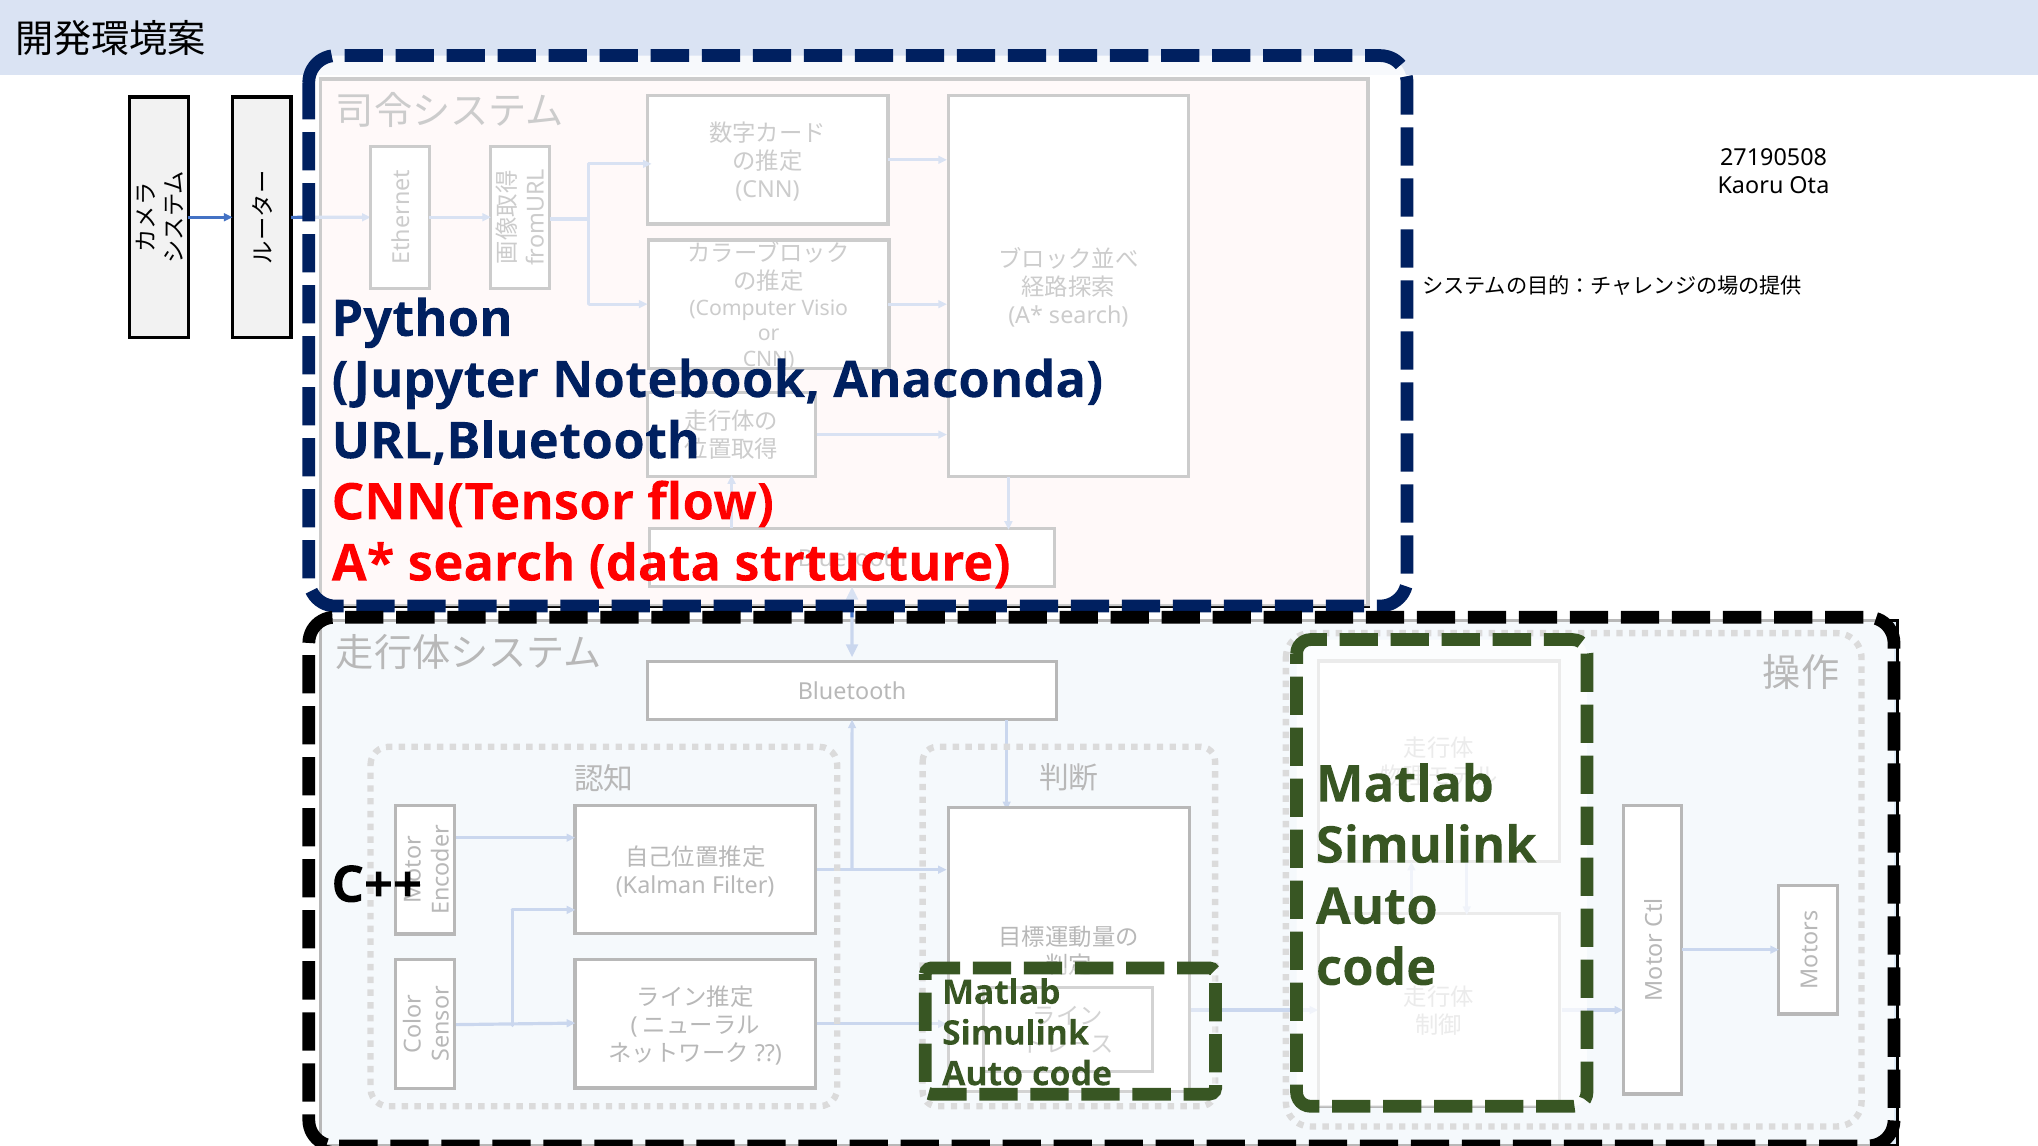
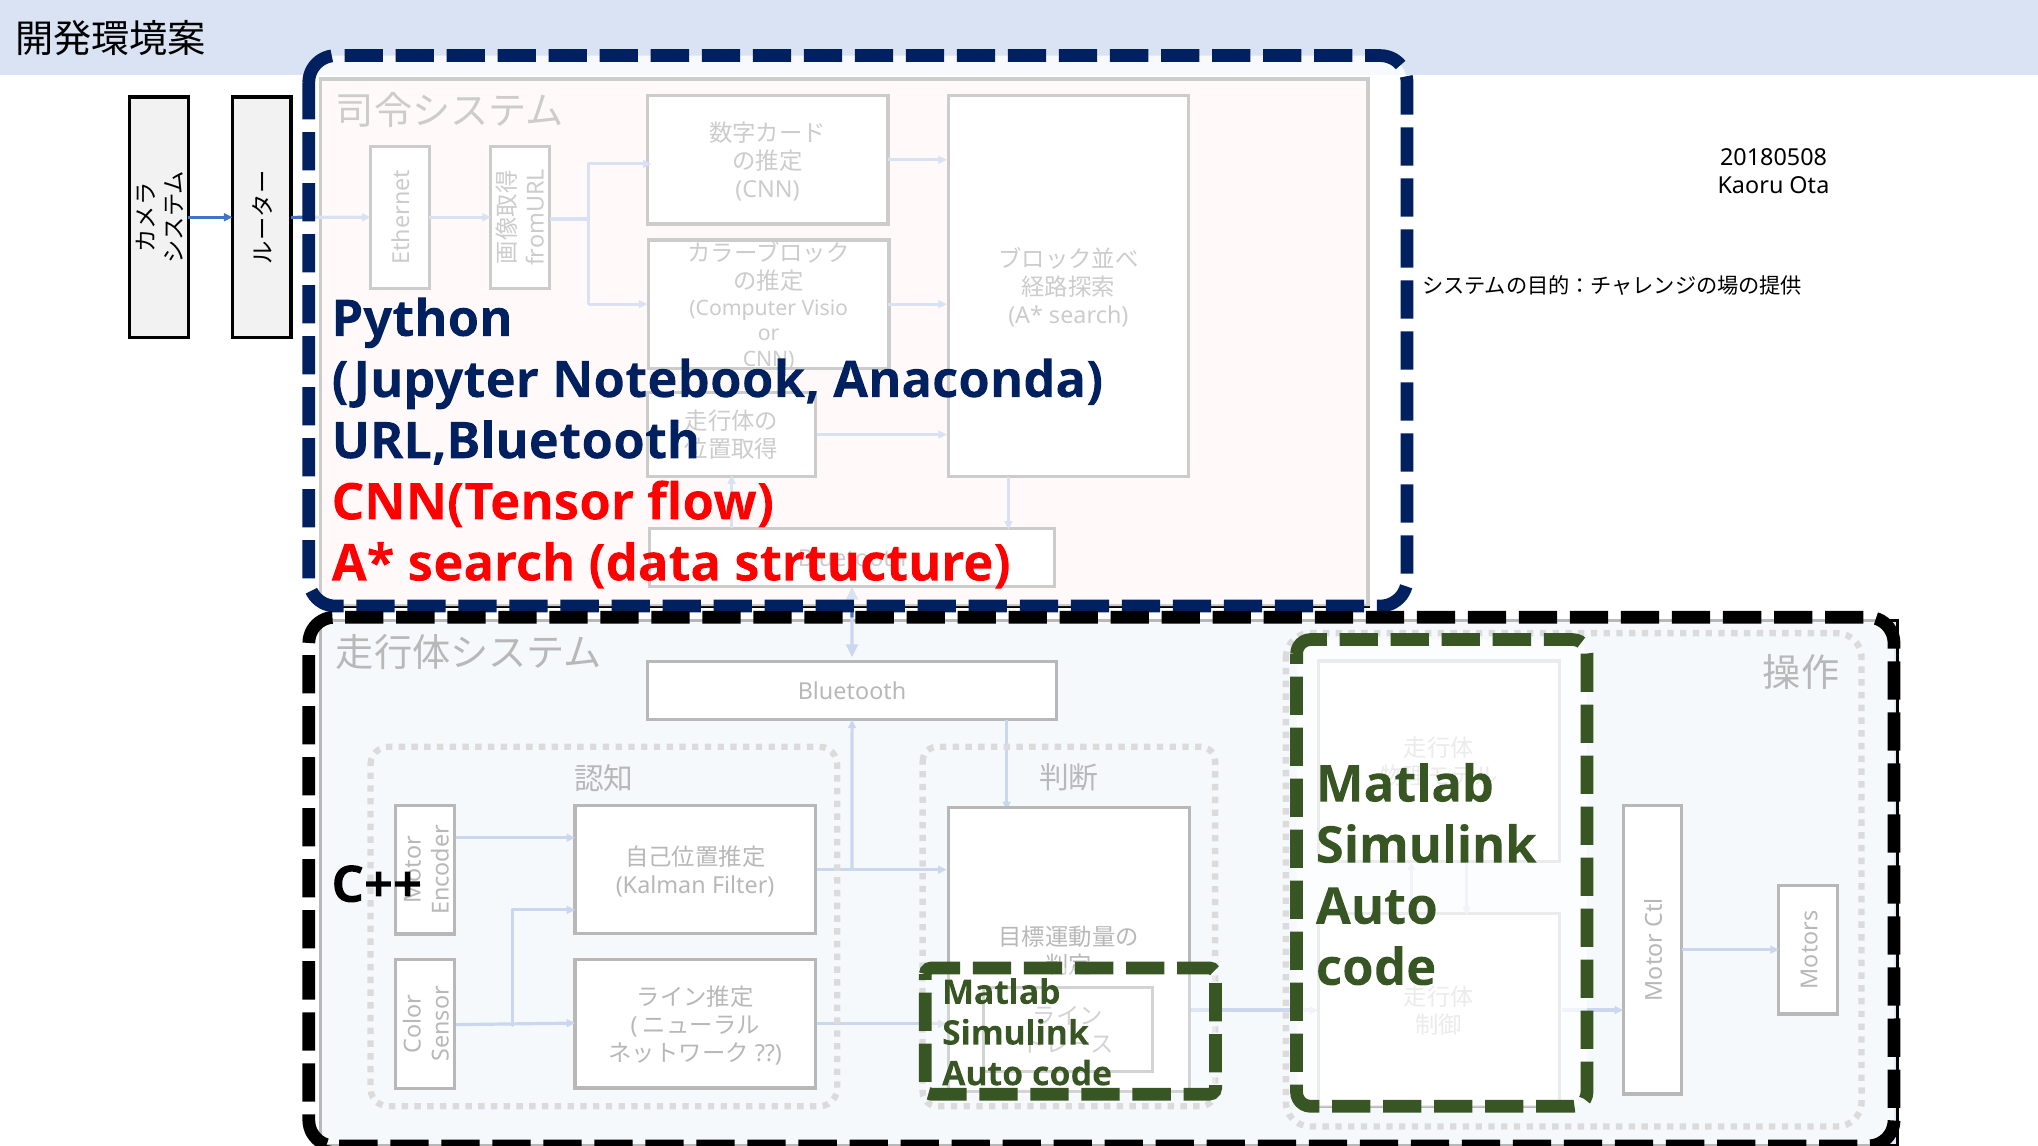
27190508: 27190508 -> 20180508
